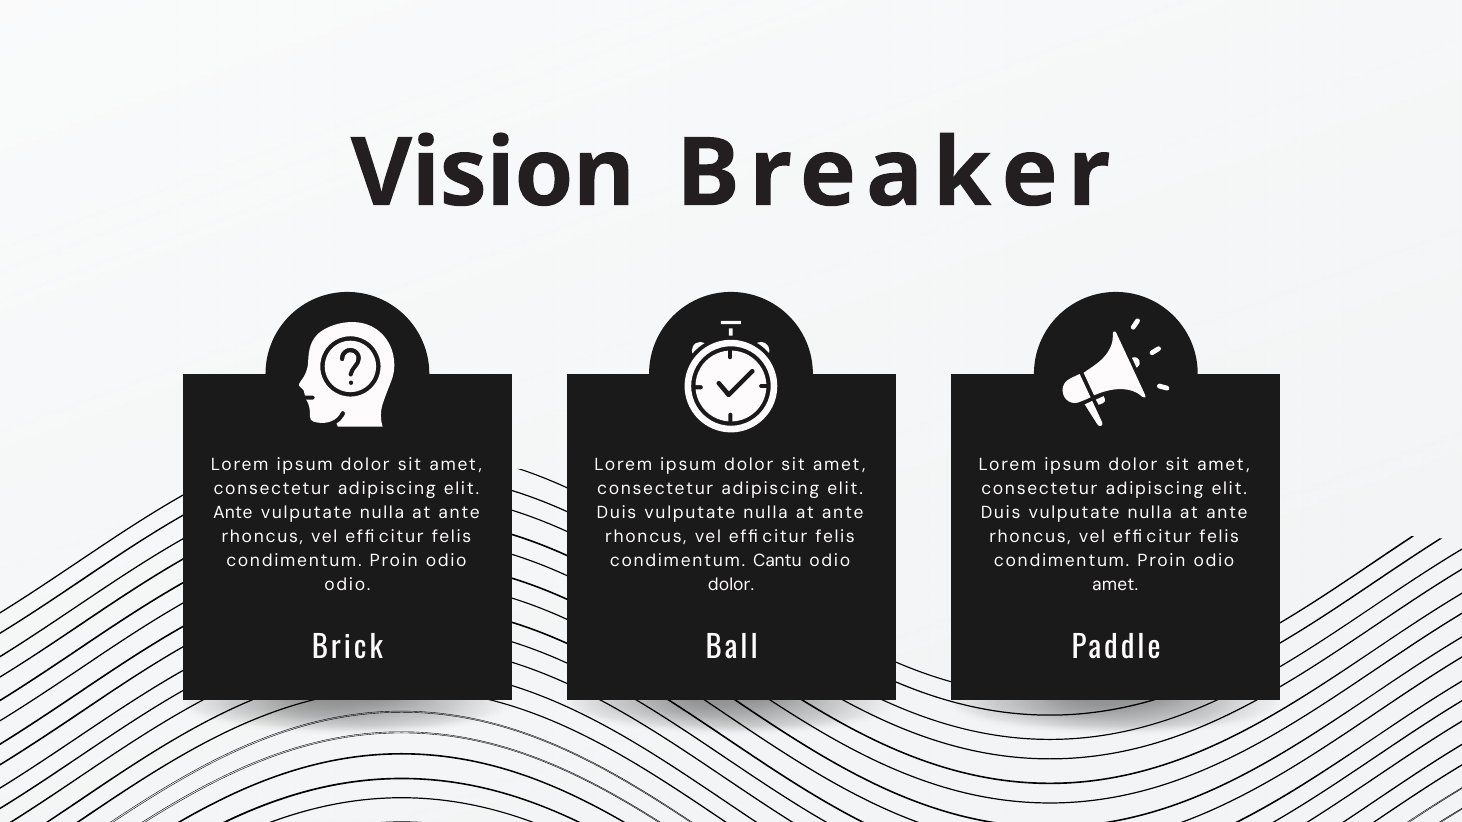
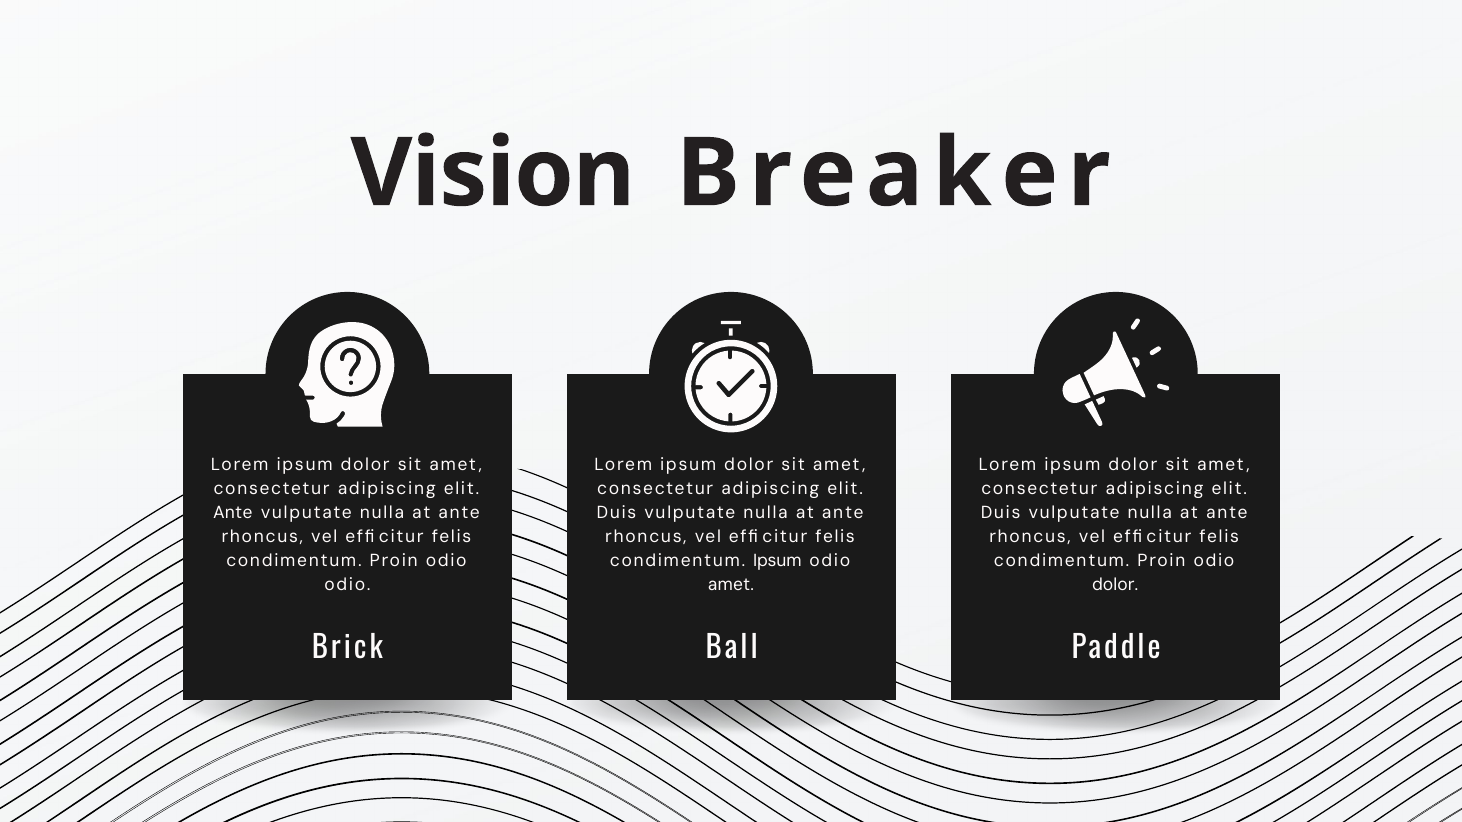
condimentum Cantu: Cantu -> Ipsum
dolor at (731, 585): dolor -> amet
amet at (1115, 585): amet -> dolor
